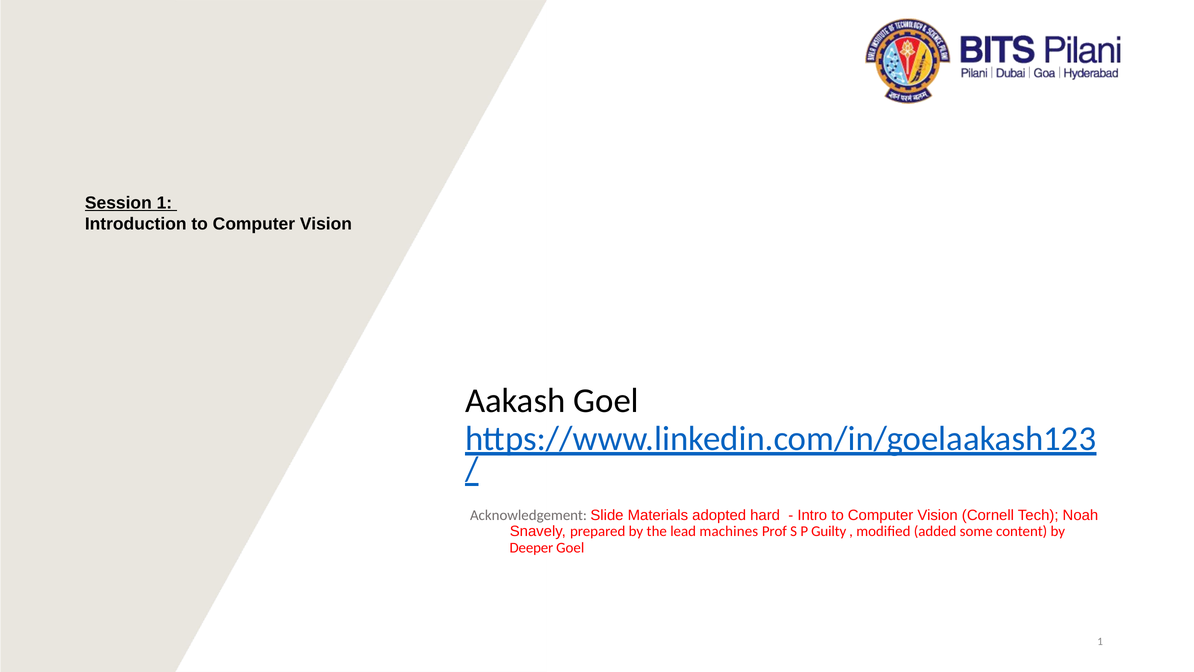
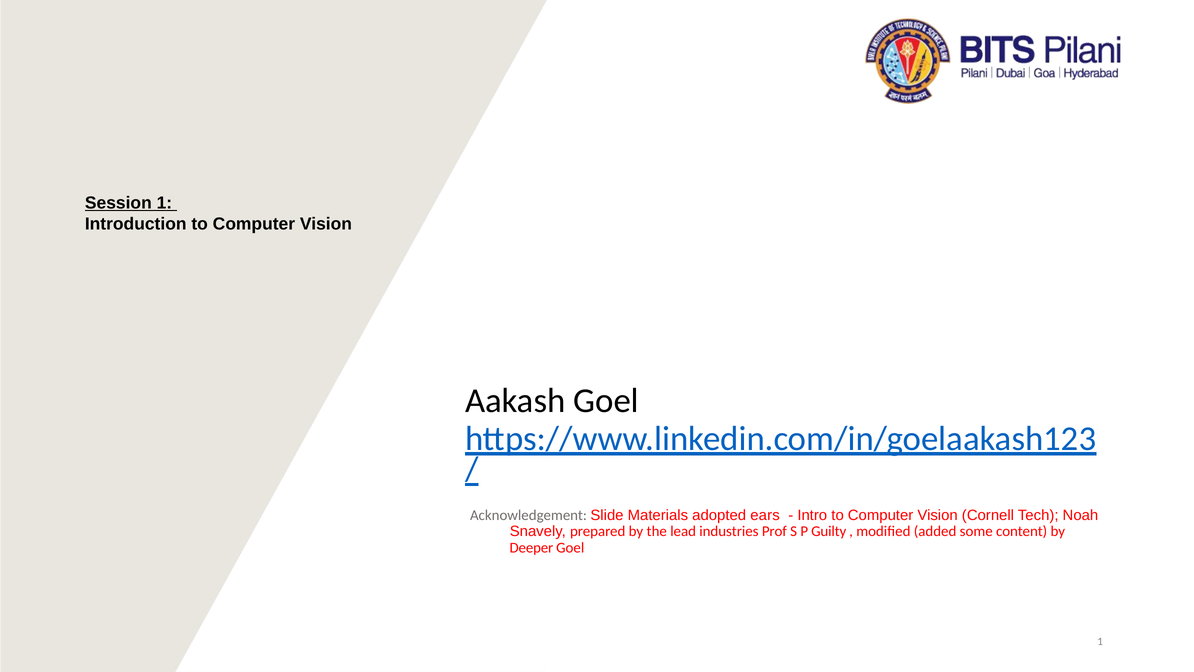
hard: hard -> ears
machines: machines -> industries
